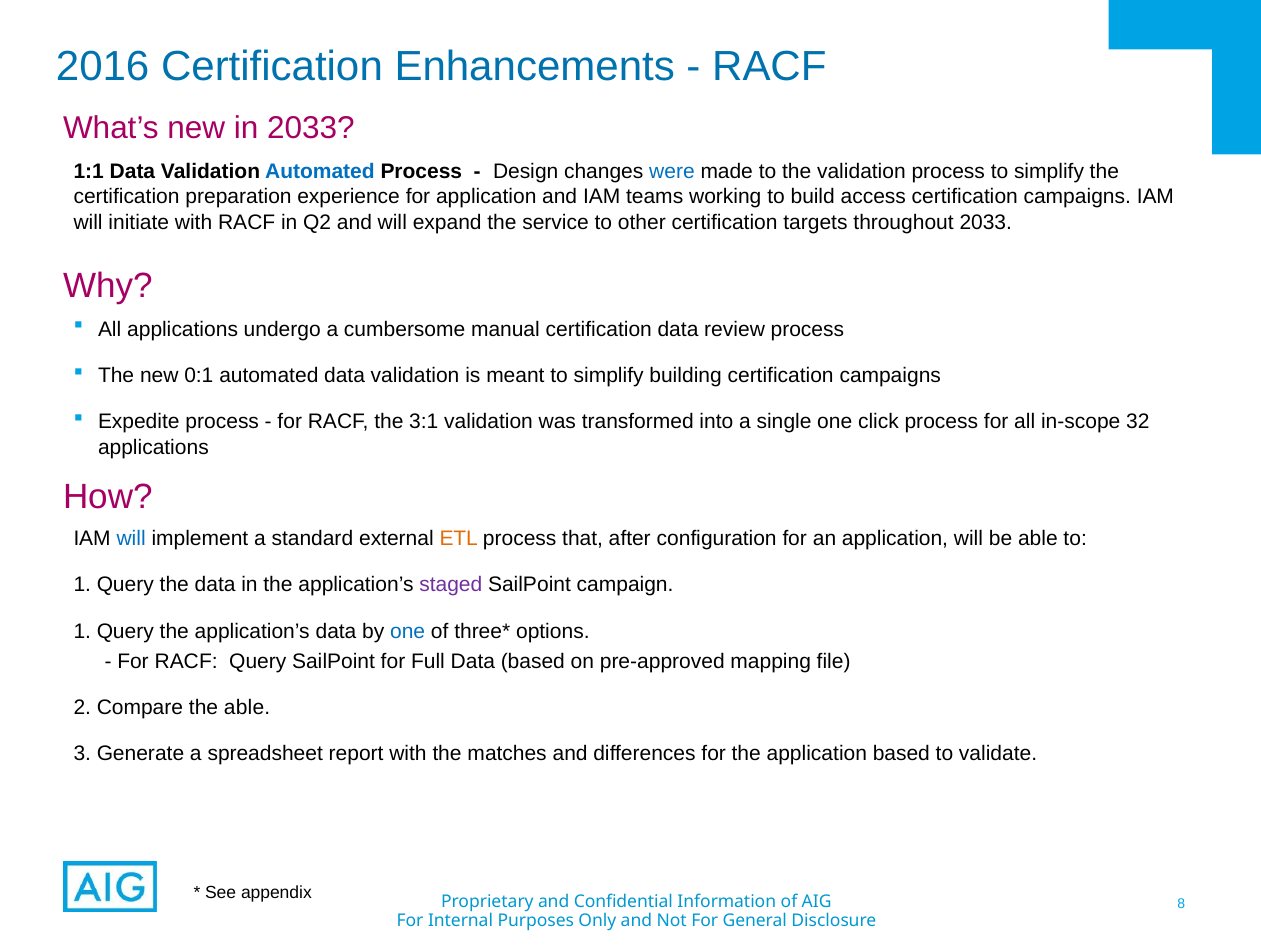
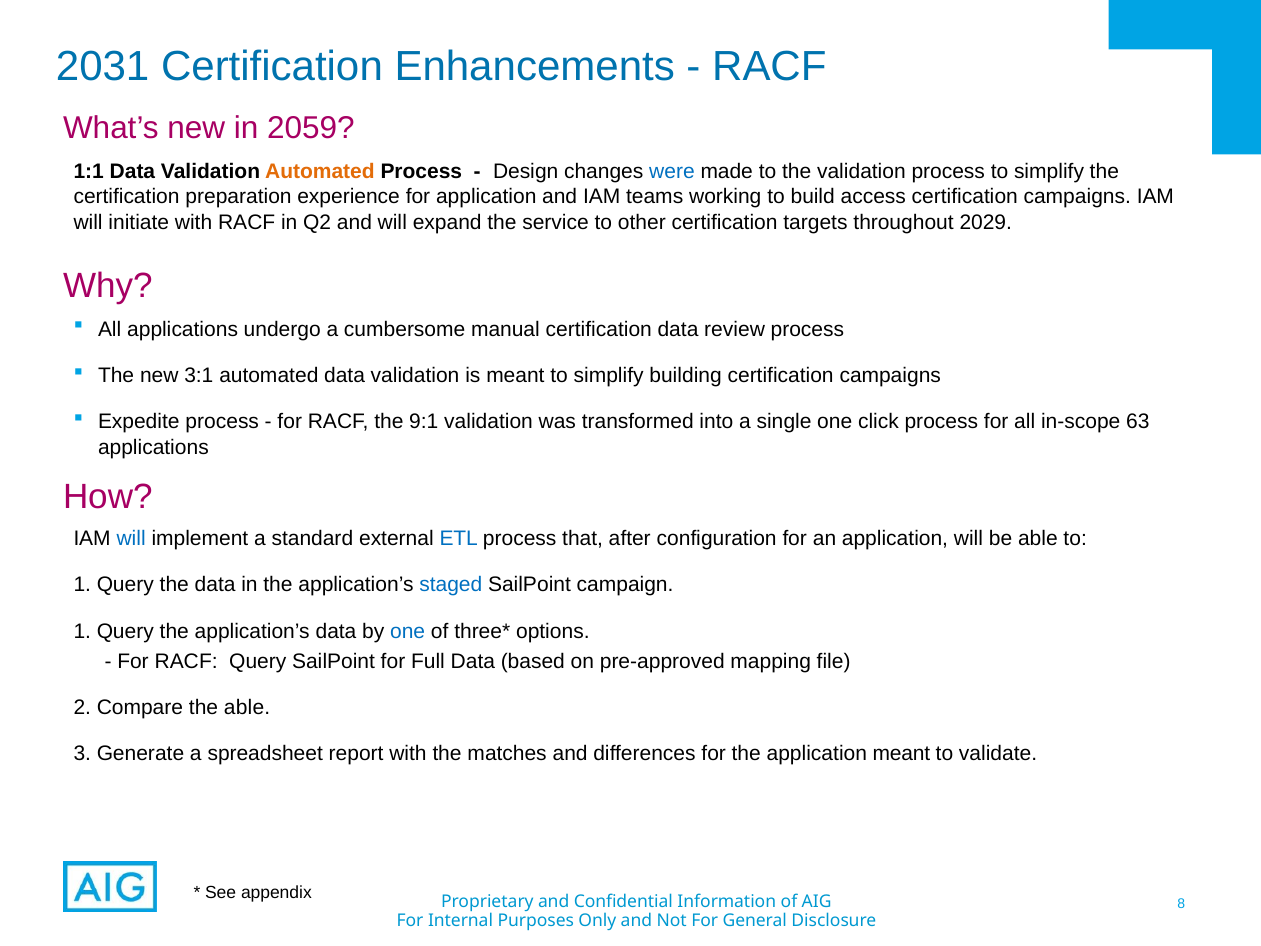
2016: 2016 -> 2031
in 2033: 2033 -> 2059
Automated at (320, 172) colour: blue -> orange
throughout 2033: 2033 -> 2029
0:1: 0:1 -> 3:1
3:1: 3:1 -> 9:1
32: 32 -> 63
ETL colour: orange -> blue
staged colour: purple -> blue
application based: based -> meant
